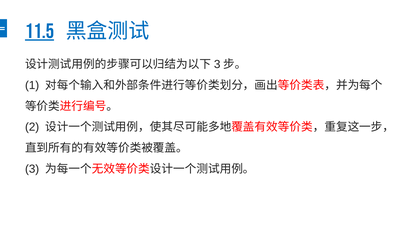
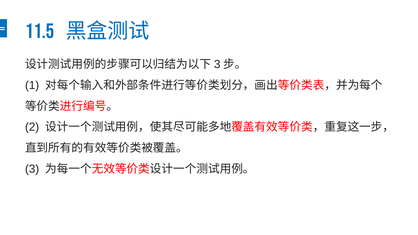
11.5 underline: present -> none
